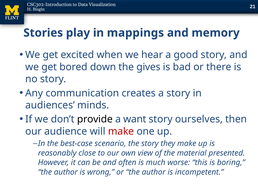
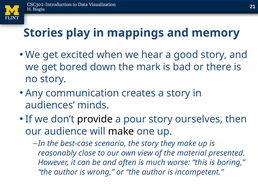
gives: gives -> mark
want: want -> pour
make at (121, 131) colour: red -> black
